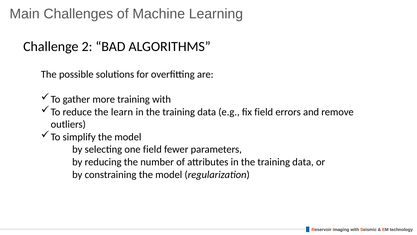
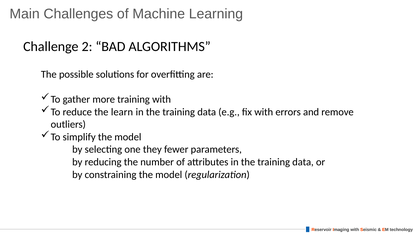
fix field: field -> with
one field: field -> they
